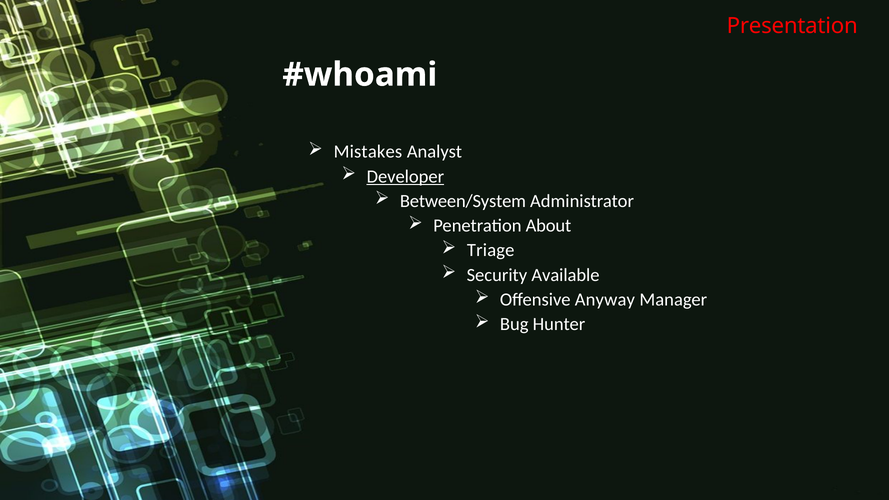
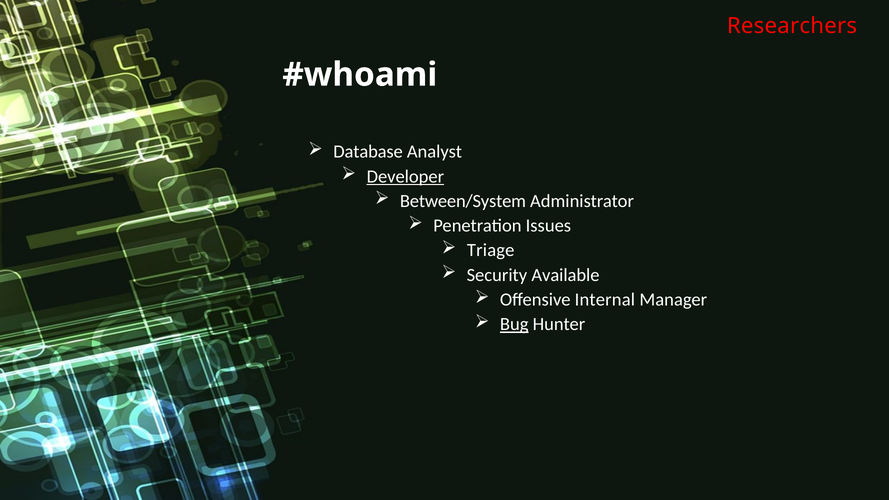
Presentation: Presentation -> Researchers
Mistakes: Mistakes -> Database
About: About -> Issues
Anyway: Anyway -> Internal
Bug underline: none -> present
